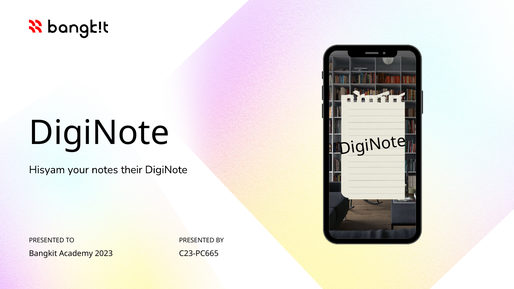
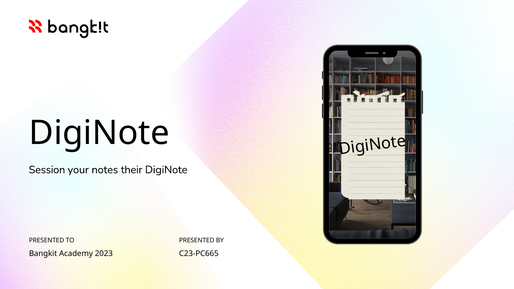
Hisyam: Hisyam -> Session
